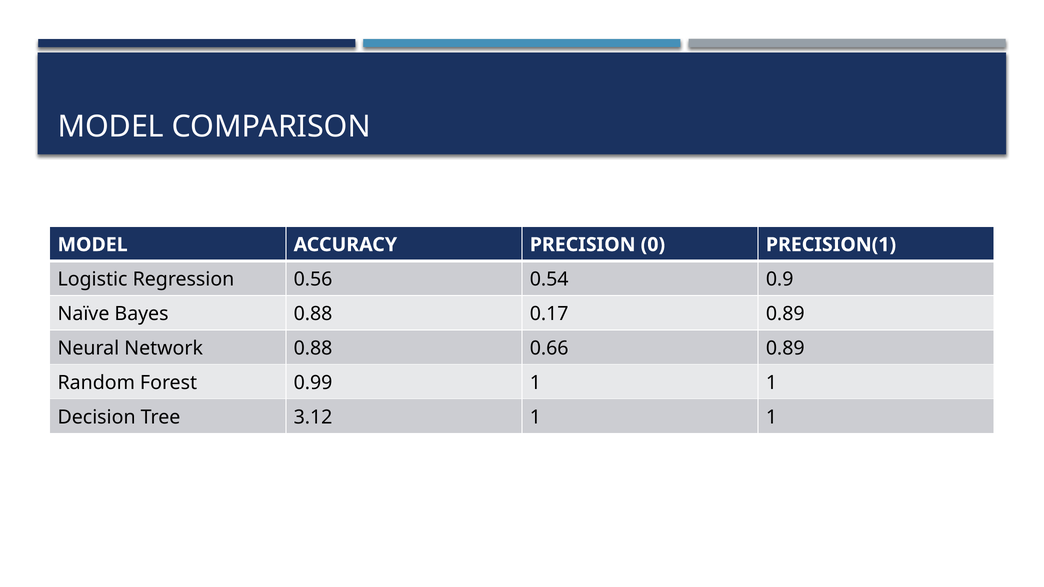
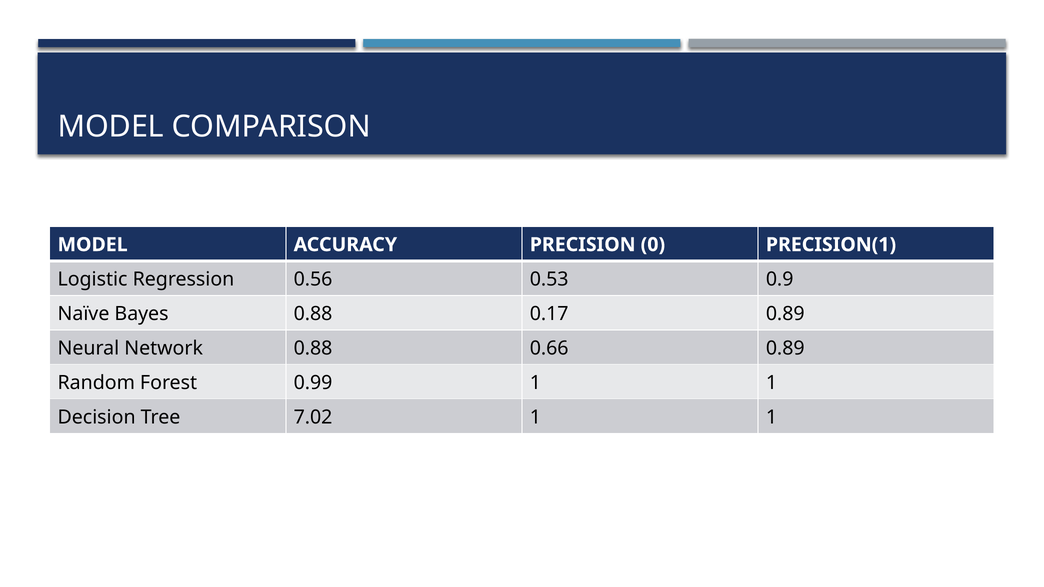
0.54: 0.54 -> 0.53
3.12: 3.12 -> 7.02
